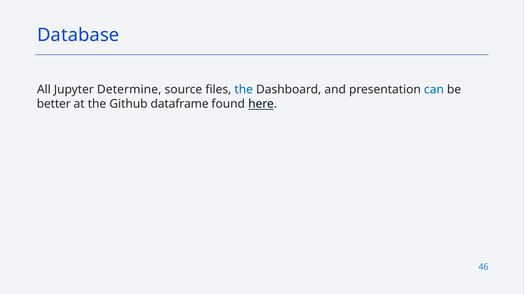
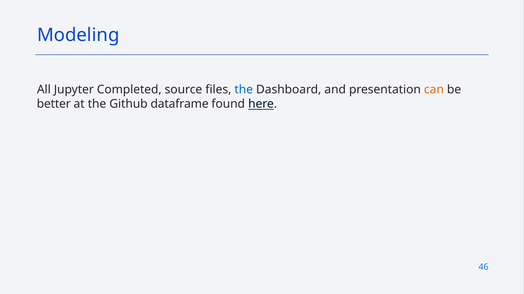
Database: Database -> Modeling
Determine: Determine -> Completed
can colour: blue -> orange
